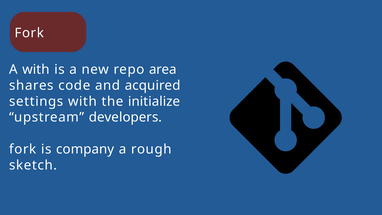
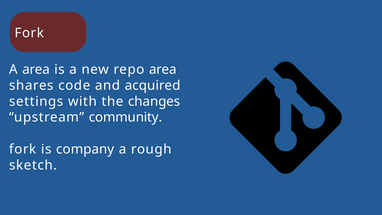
A with: with -> area
initialize: initialize -> changes
developers: developers -> community
